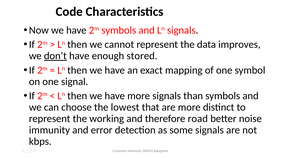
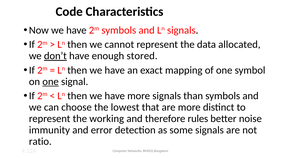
improves: improves -> allocated
one at (51, 82) underline: none -> present
road: road -> rules
kbps: kbps -> ratio
